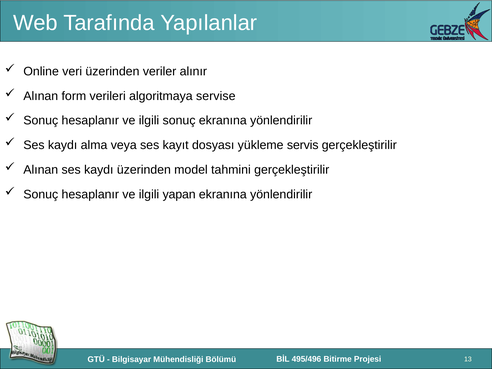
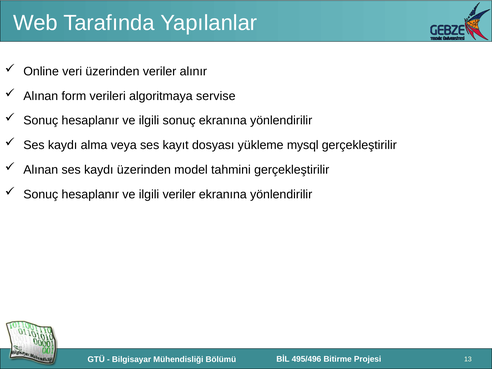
servis: servis -> mysql
ilgili yapan: yapan -> veriler
